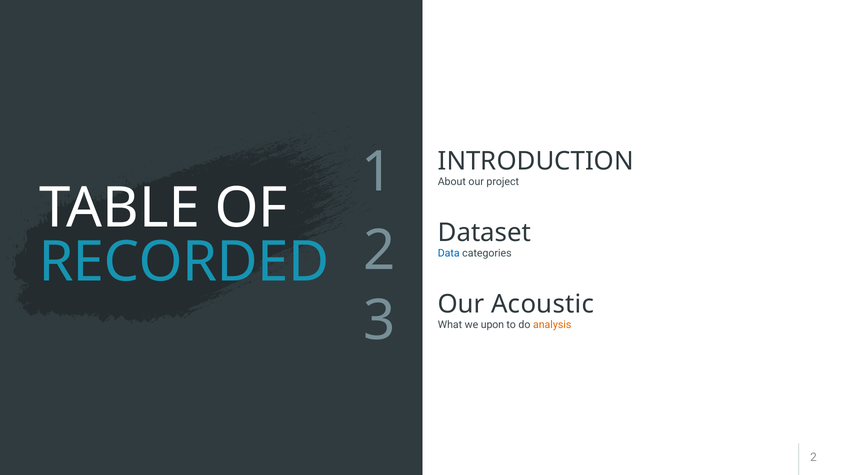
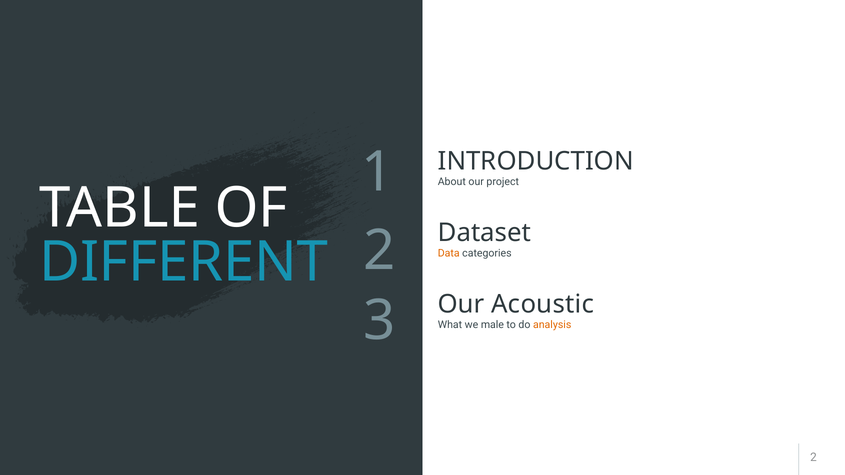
RECORDED: RECORDED -> DIFFERENT
Data colour: blue -> orange
upon: upon -> male
